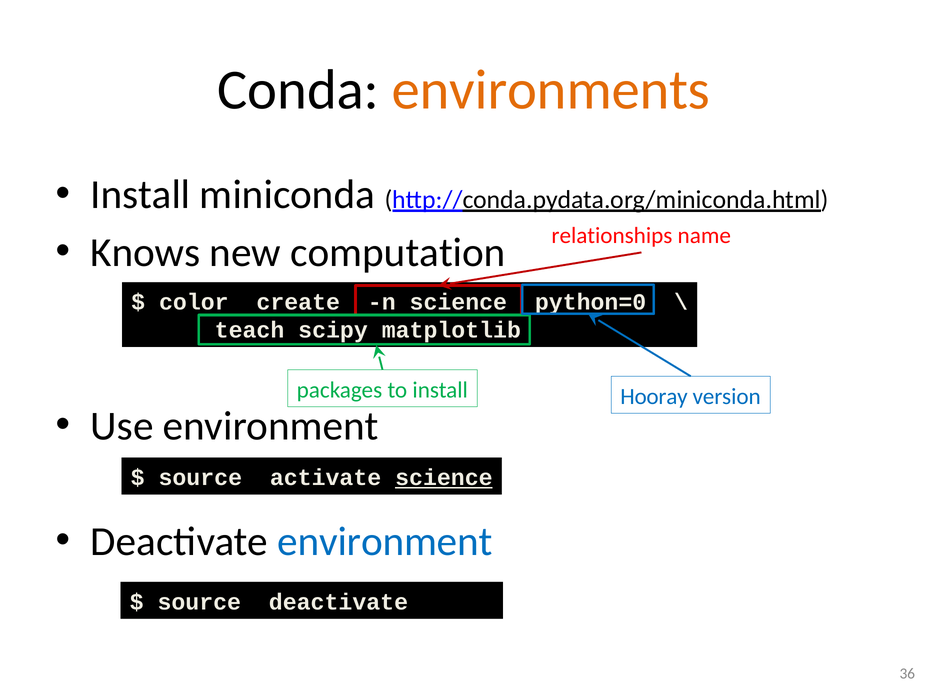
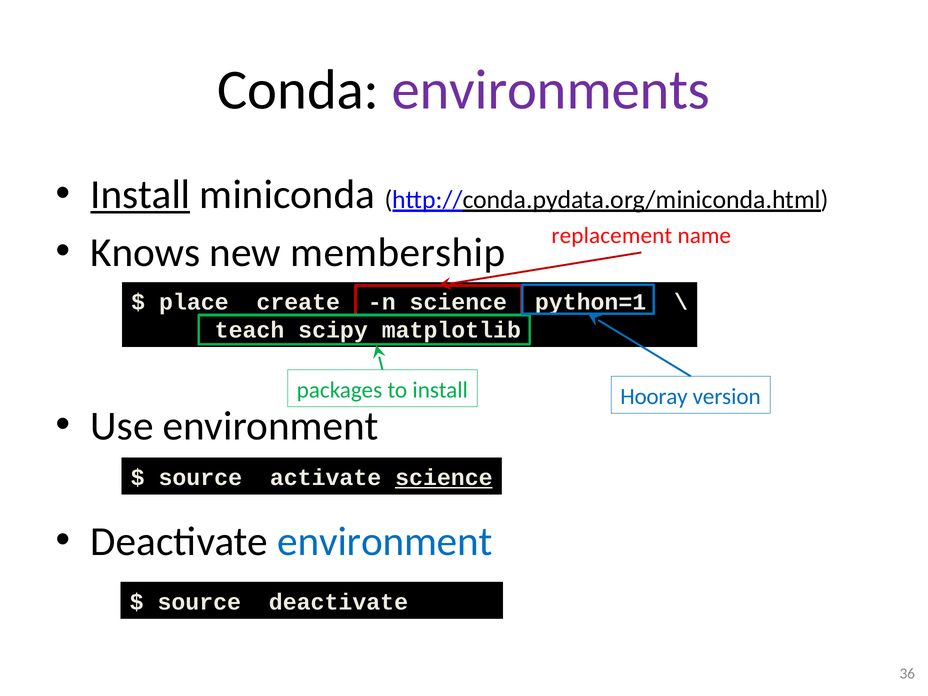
environments colour: orange -> purple
Install at (140, 195) underline: none -> present
relationships: relationships -> replacement
computation: computation -> membership
color: color -> place
python=0: python=0 -> python=1
